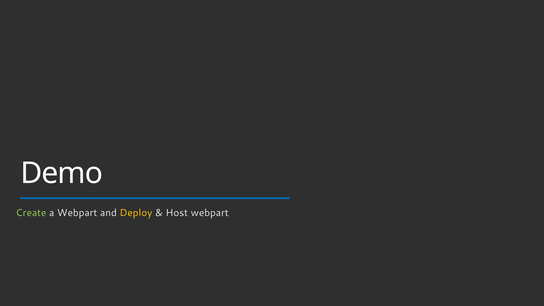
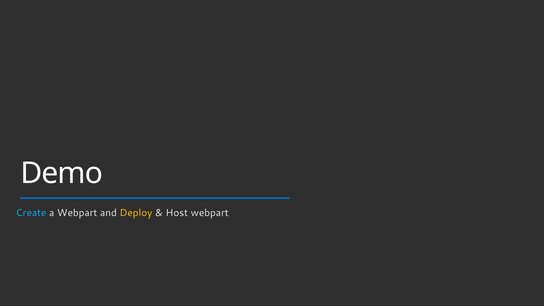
Create colour: light green -> light blue
